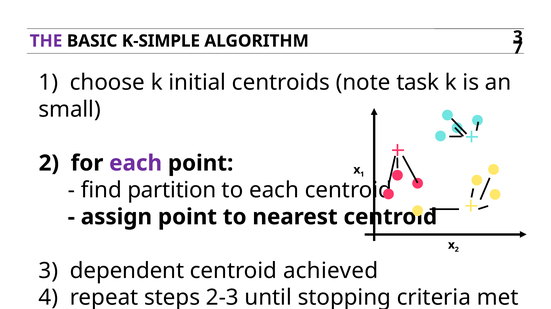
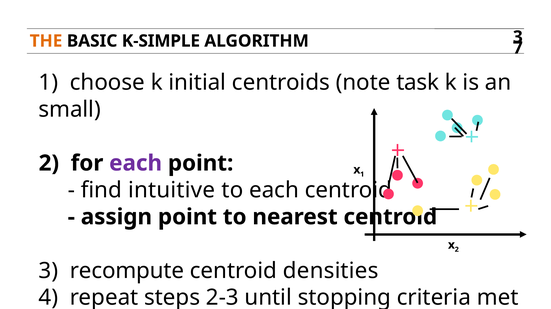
THE colour: purple -> orange
partition: partition -> intuitive
dependent: dependent -> recompute
achieved: achieved -> densities
